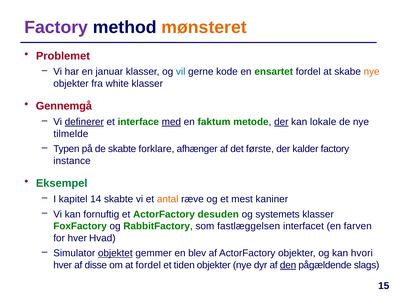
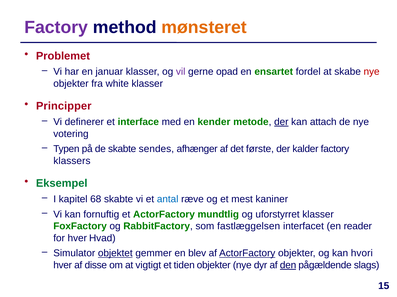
vil colour: blue -> purple
kode: kode -> opad
nye at (372, 72) colour: orange -> red
Gennemgå: Gennemgå -> Principper
definerer underline: present -> none
med underline: present -> none
faktum: faktum -> kender
lokale: lokale -> attach
tilmelde: tilmelde -> votering
forklare: forklare -> sendes
instance: instance -> klassers
14: 14 -> 68
antal colour: orange -> blue
desuden: desuden -> mundtlig
systemets: systemets -> uforstyrret
farven: farven -> reader
ActorFactory at (247, 254) underline: none -> present
at fordel: fordel -> vigtigt
